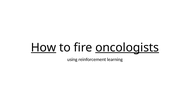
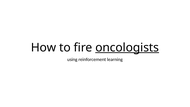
How underline: present -> none
